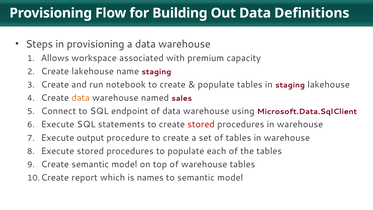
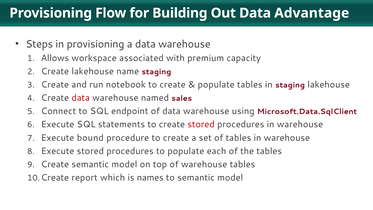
Definitions: Definitions -> Advantage
data at (81, 98) colour: orange -> red
output: output -> bound
